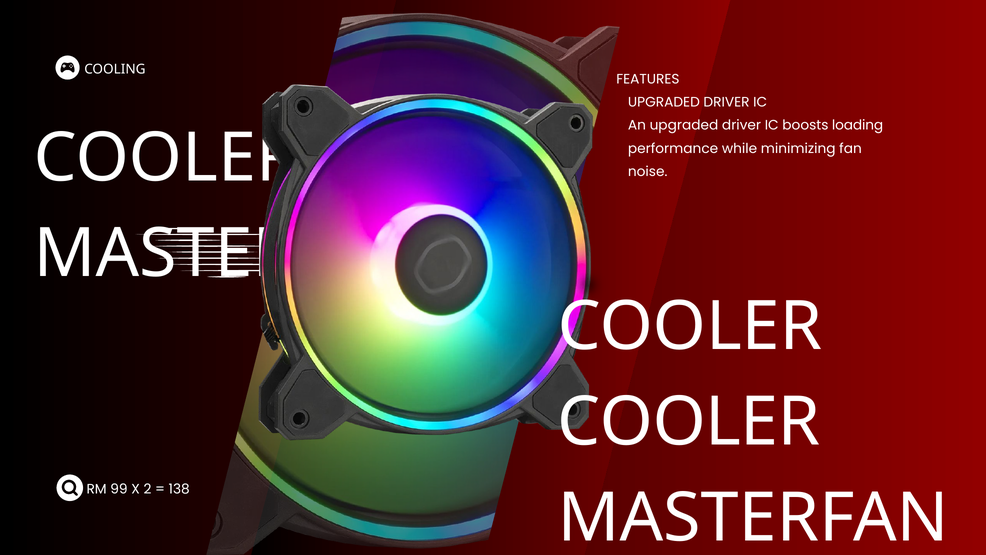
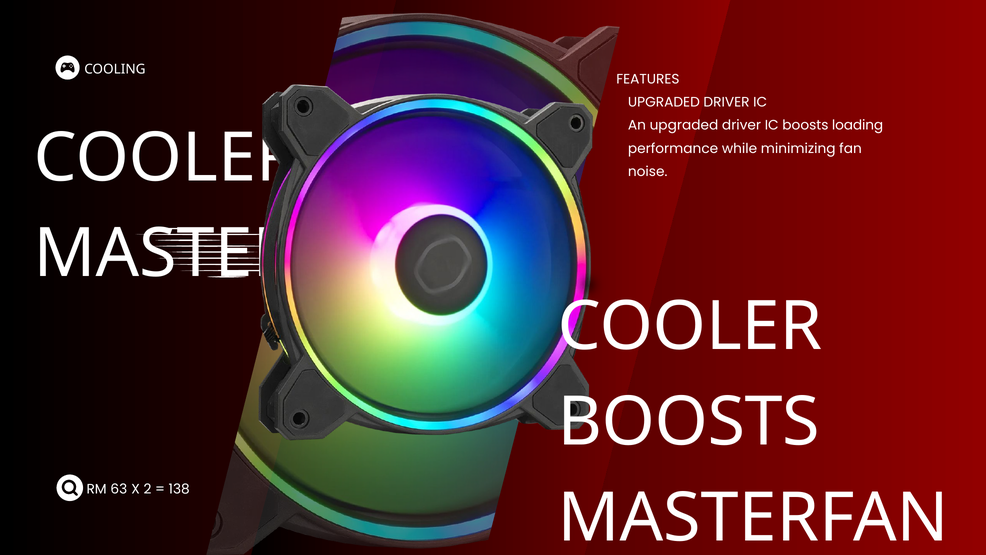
COOLER at (689, 422): COOLER -> BOOSTS
99: 99 -> 63
